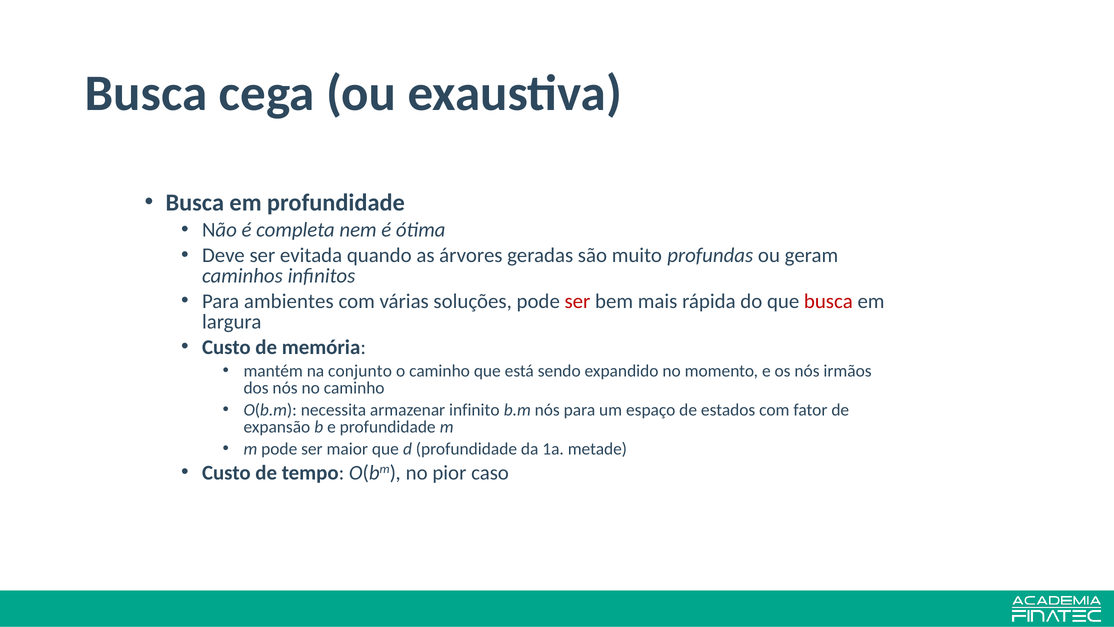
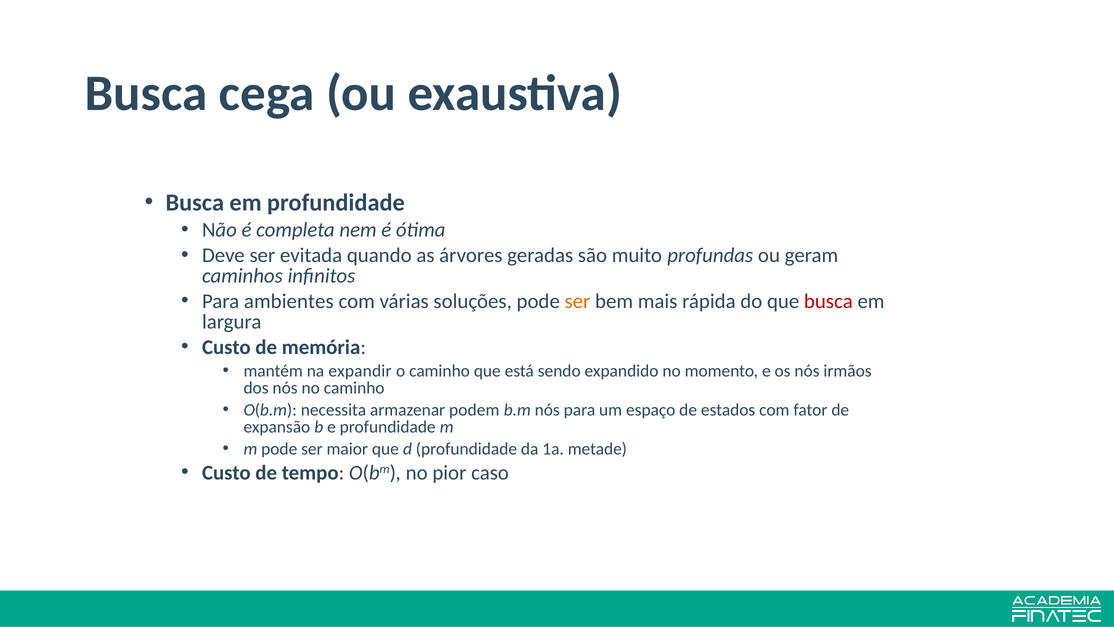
ser at (577, 301) colour: red -> orange
conjunto: conjunto -> expandir
infinito: infinito -> podem
